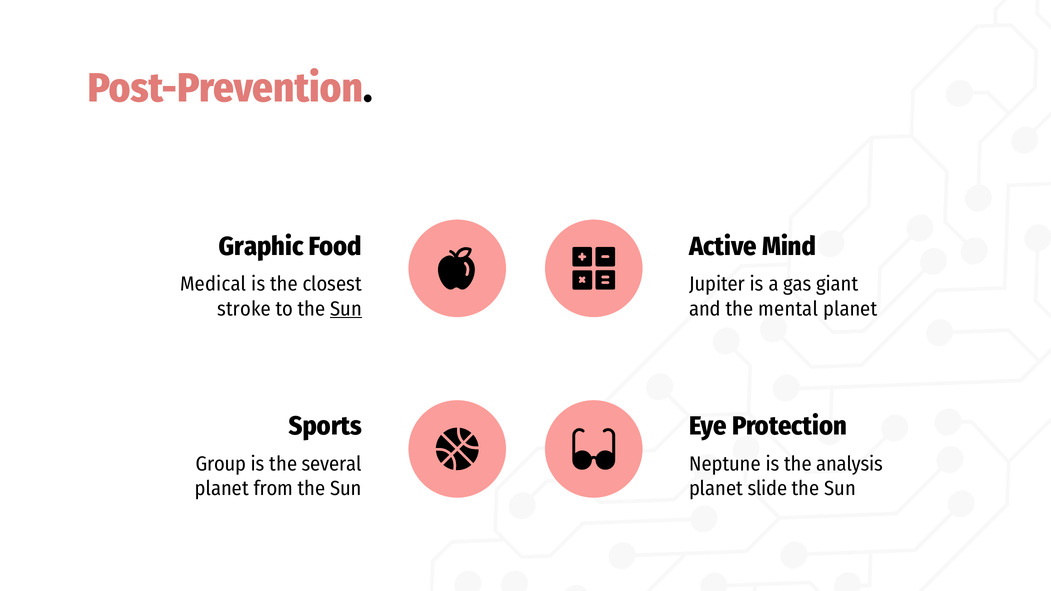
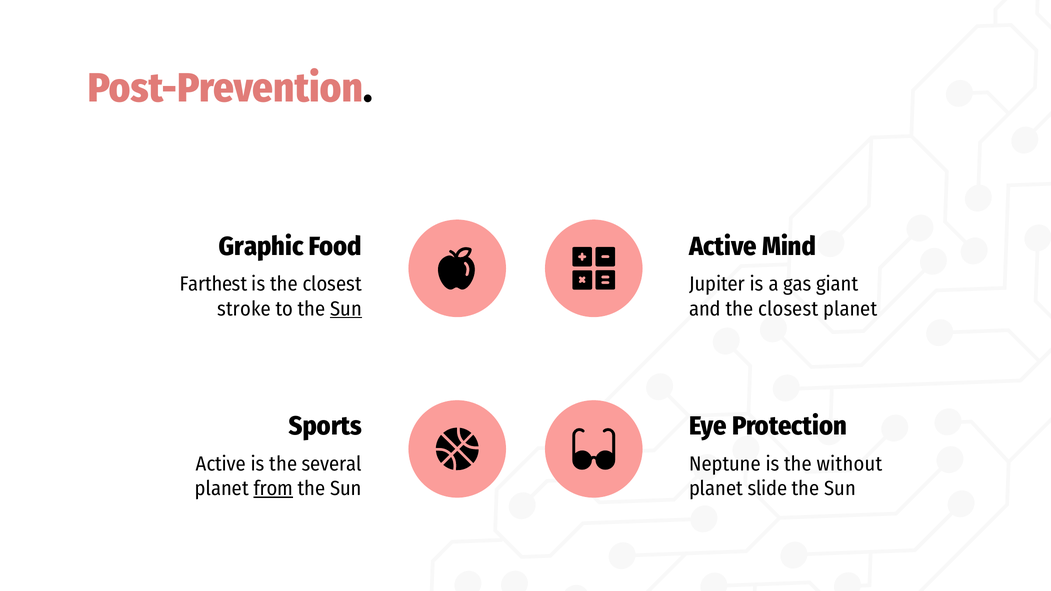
Medical: Medical -> Farthest
and the mental: mental -> closest
Group at (221, 464): Group -> Active
analysis: analysis -> without
from underline: none -> present
